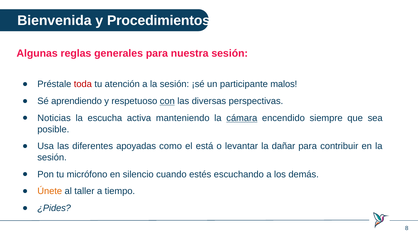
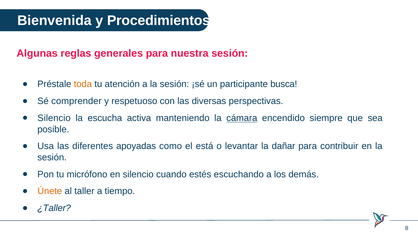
toda colour: red -> orange
malos: malos -> busca
aprendiendo: aprendiendo -> comprender
con underline: present -> none
Noticias at (54, 118): Noticias -> Silencio
¿Pides: ¿Pides -> ¿Taller
